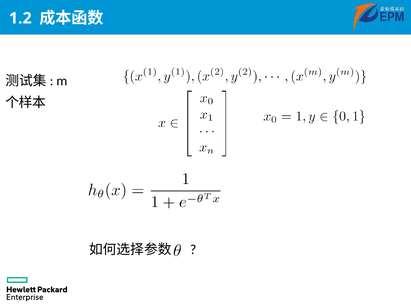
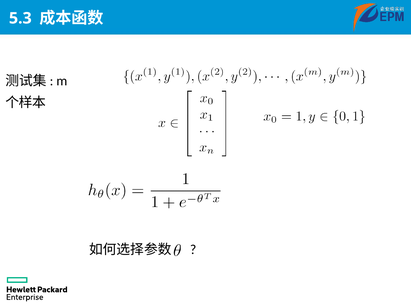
1.2: 1.2 -> 5.3
